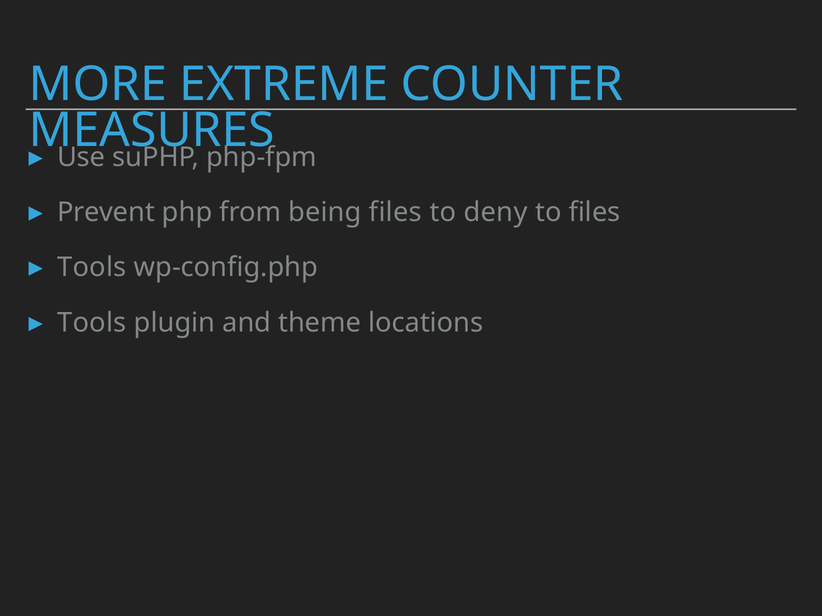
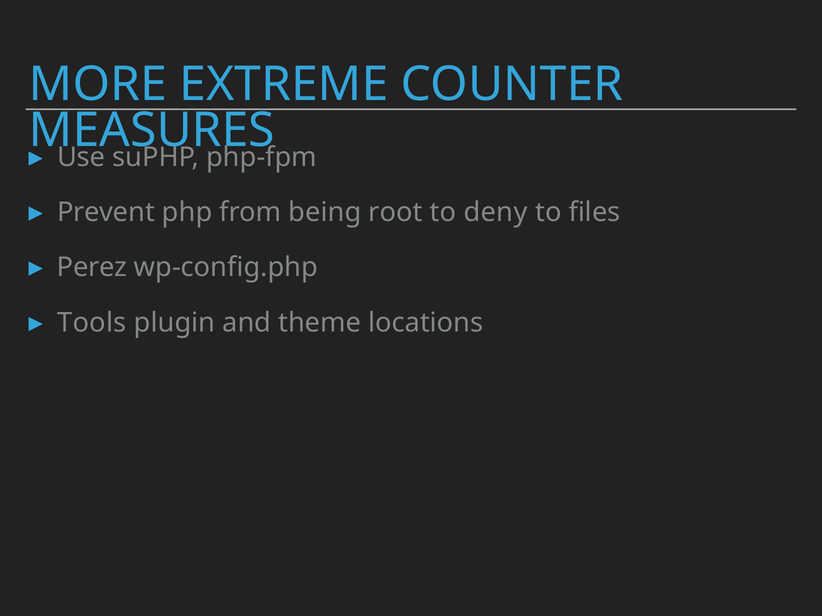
being files: files -> root
Tools at (92, 268): Tools -> Perez
